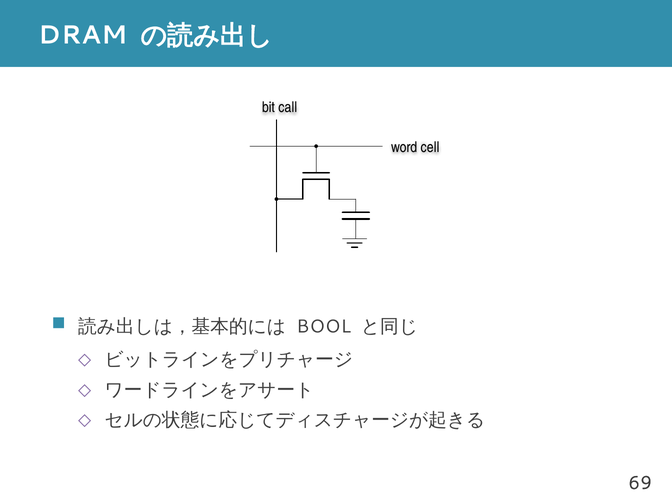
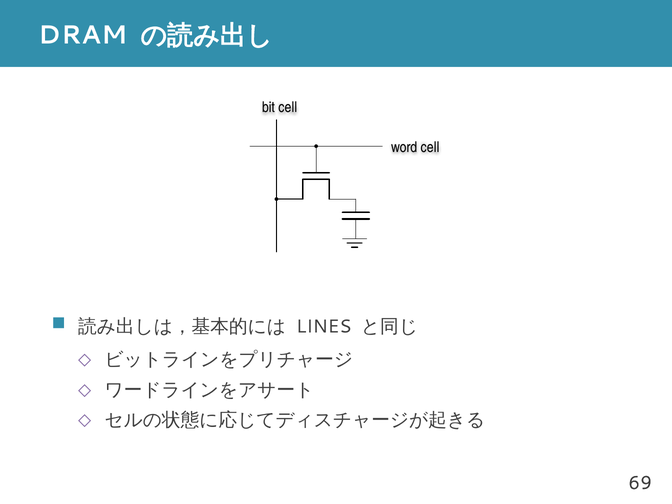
bit call: call -> cell
BOOL: BOOL -> LINES
